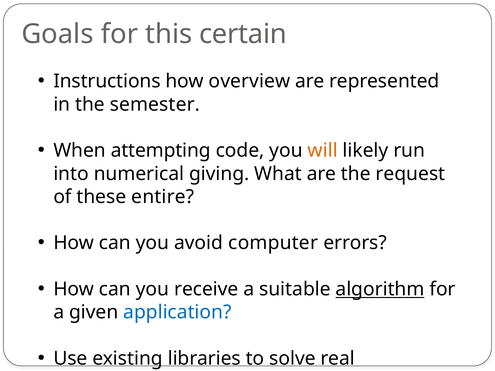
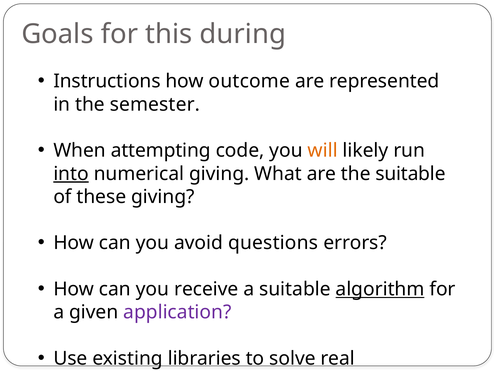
certain: certain -> during
overview: overview -> outcome
into underline: none -> present
the request: request -> suitable
these entire: entire -> giving
computer: computer -> questions
application colour: blue -> purple
